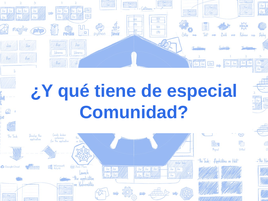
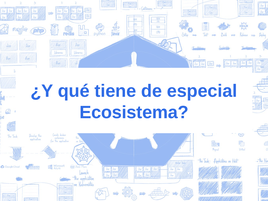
Comunidad: Comunidad -> Ecosistema
